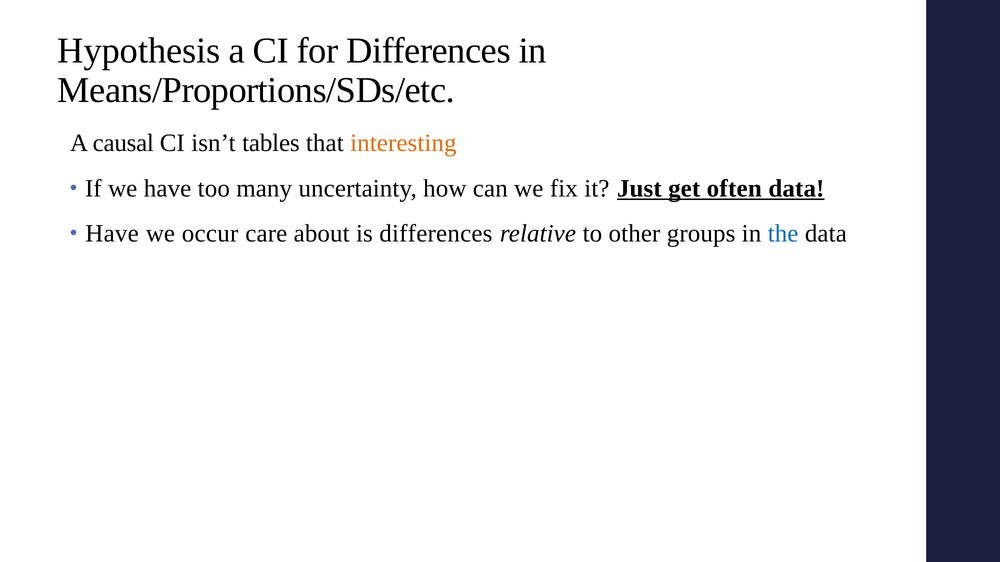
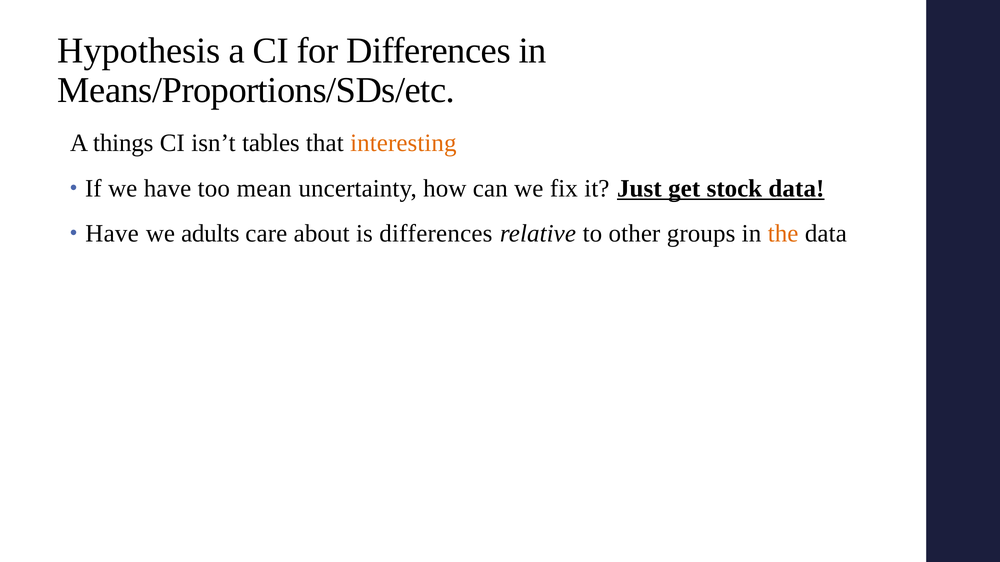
causal: causal -> things
many: many -> mean
often: often -> stock
occur: occur -> adults
the colour: blue -> orange
